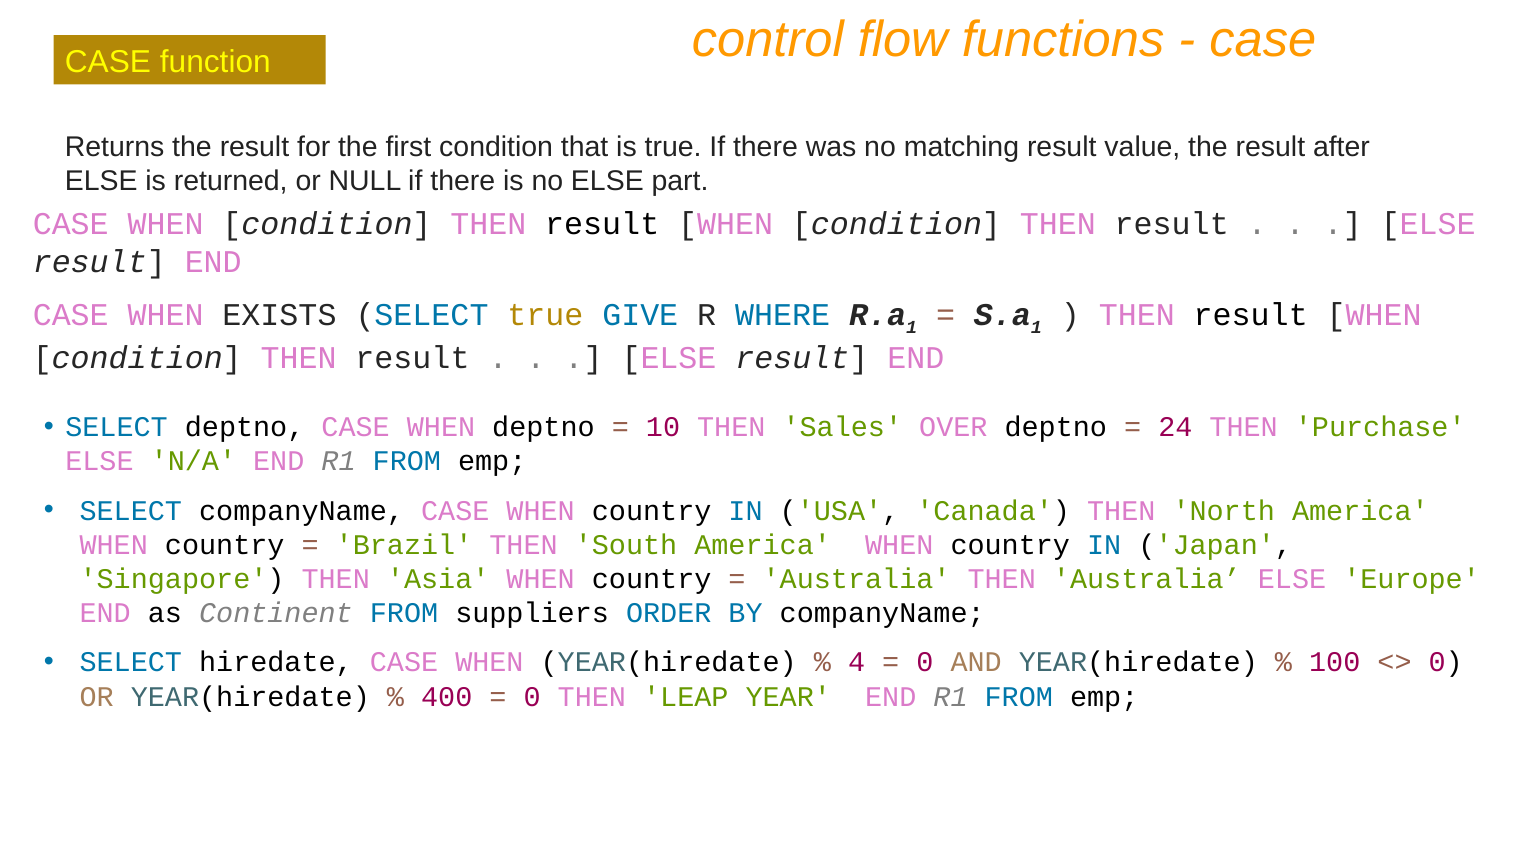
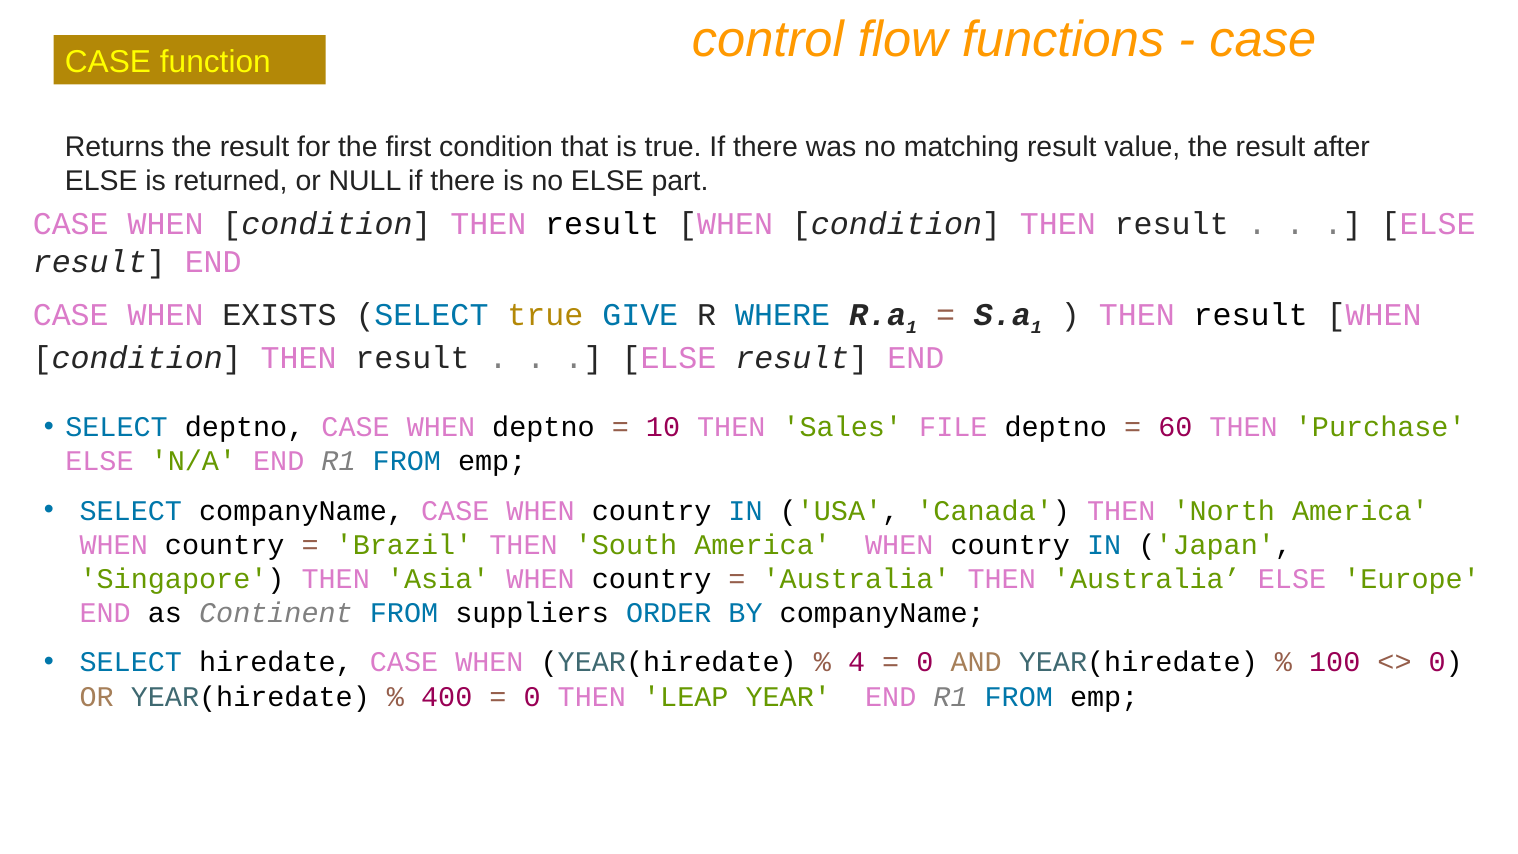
OVER: OVER -> FILE
24: 24 -> 60
